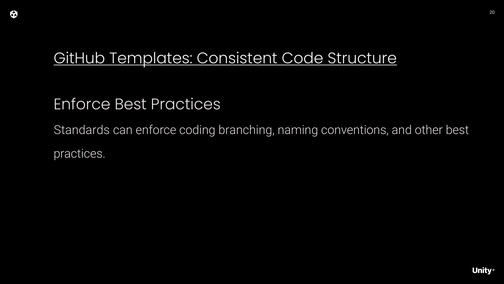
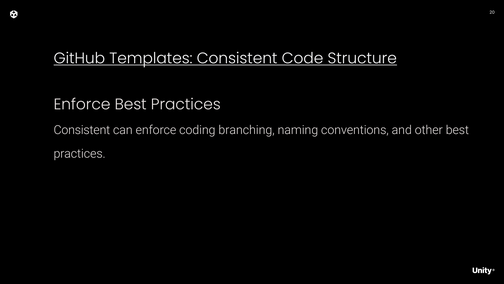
Standards at (82, 130): Standards -> Consistent
